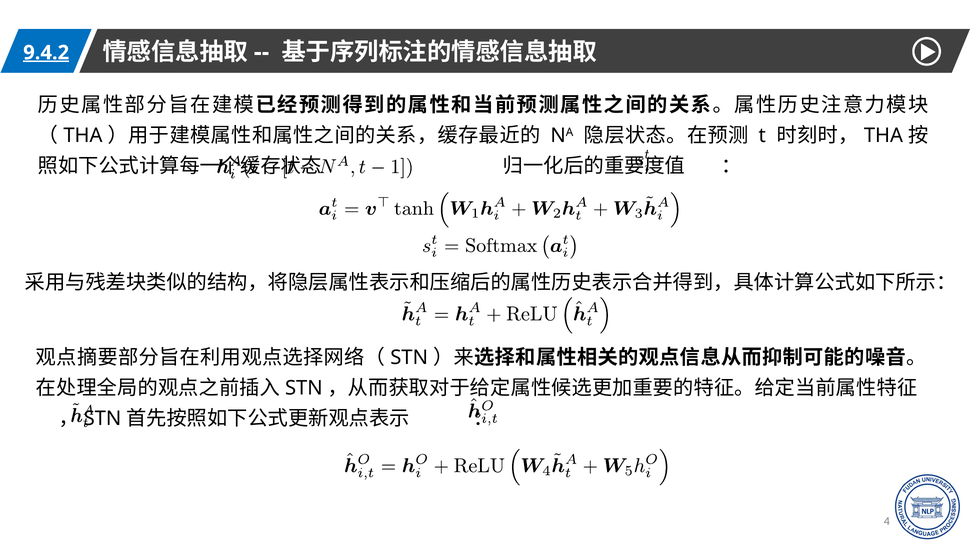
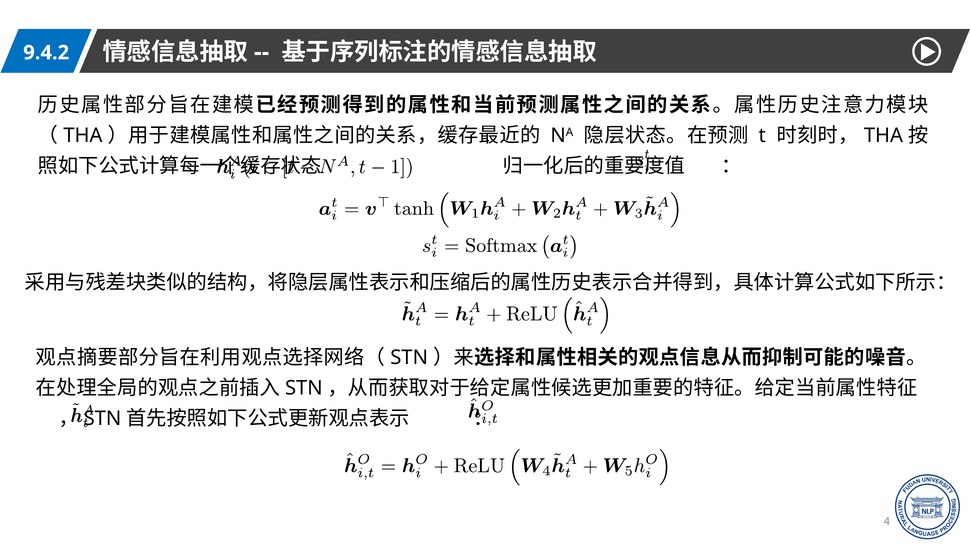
9.4.2 underline: present -> none
